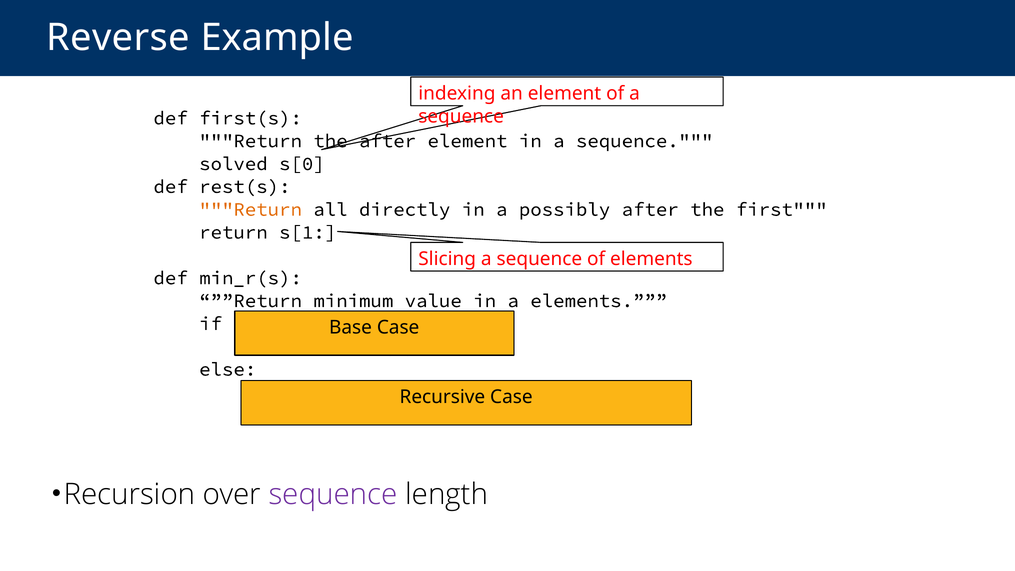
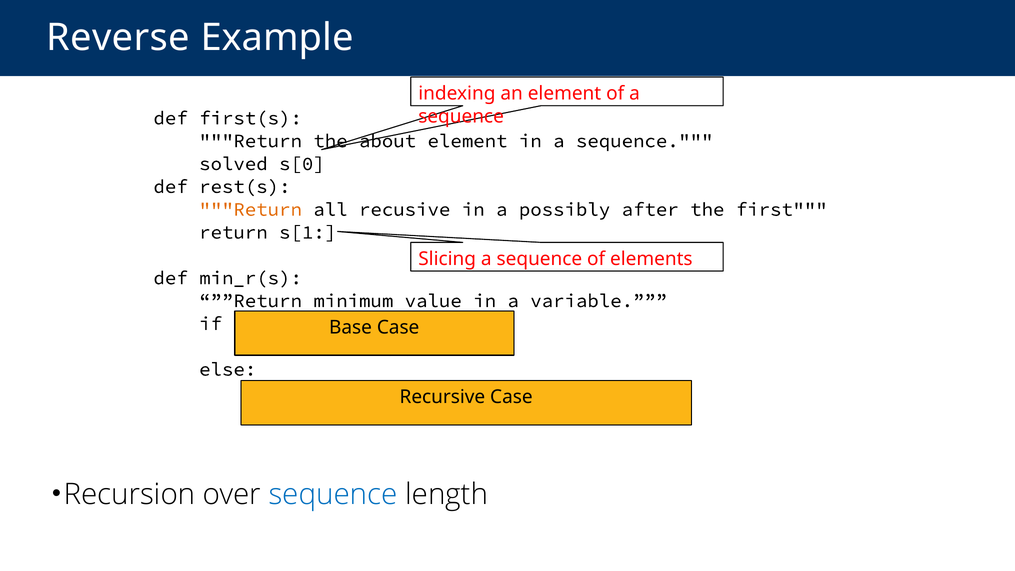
the after: after -> about
directly: directly -> recusive
elements at (599, 301): elements -> variable
sequence at (333, 495) colour: purple -> blue
